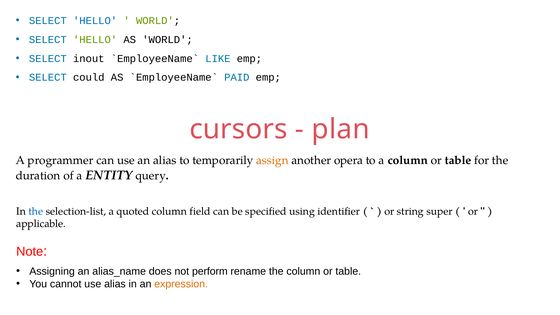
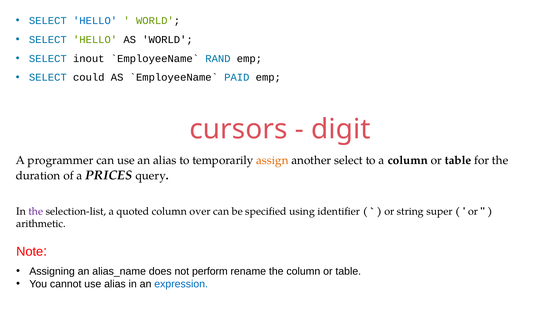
LIKE: LIKE -> RAND
plan: plan -> digit
another opera: opera -> select
ENTITY: ENTITY -> PRICES
the at (36, 211) colour: blue -> purple
field: field -> over
applicable: applicable -> arithmetic
expression colour: orange -> blue
